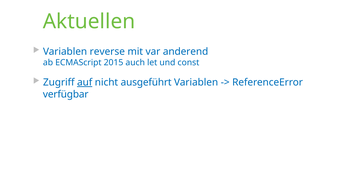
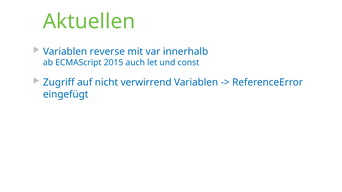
anderend: anderend -> innerhalb
auf underline: present -> none
ausgeführt: ausgeführt -> verwirrend
verfügbar: verfügbar -> eingefügt
